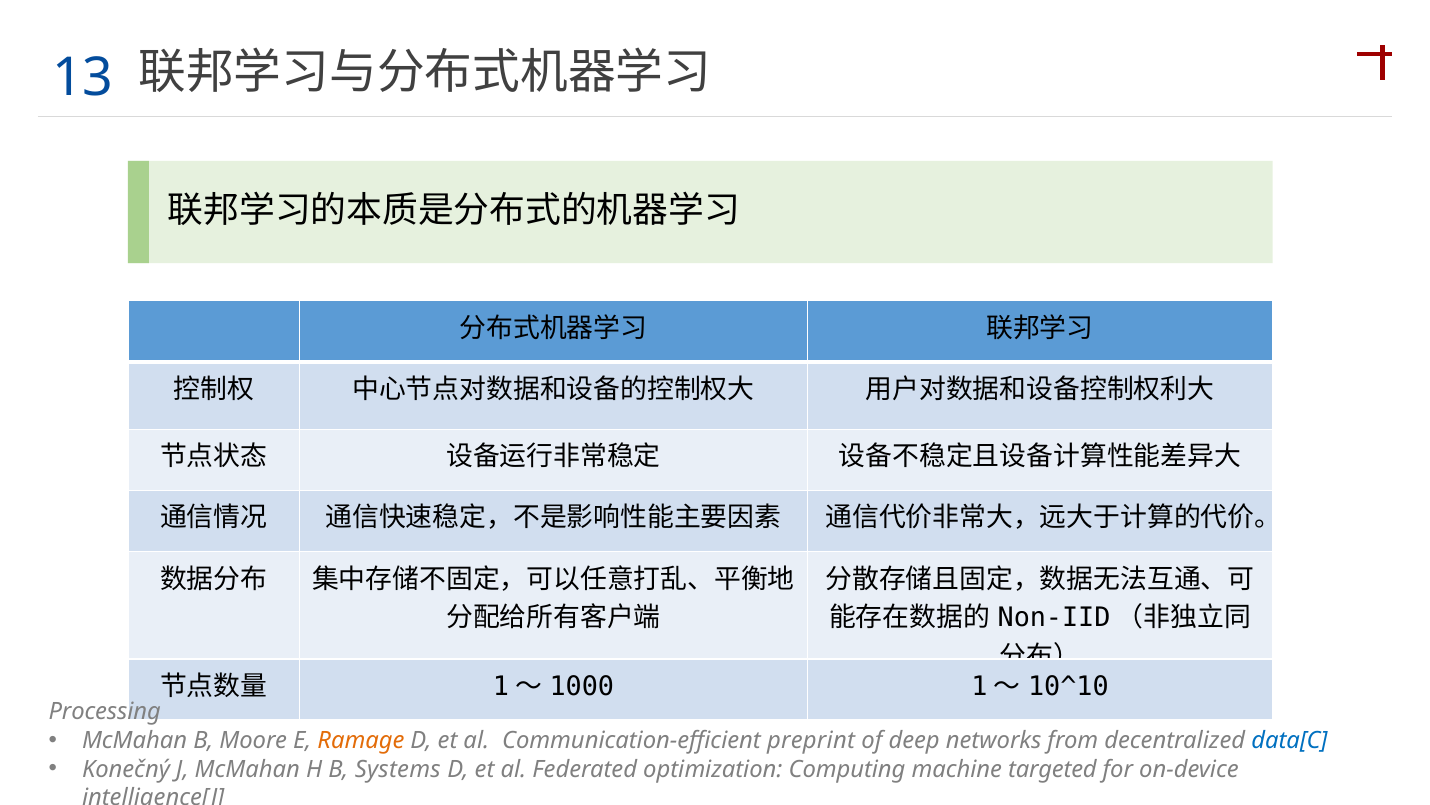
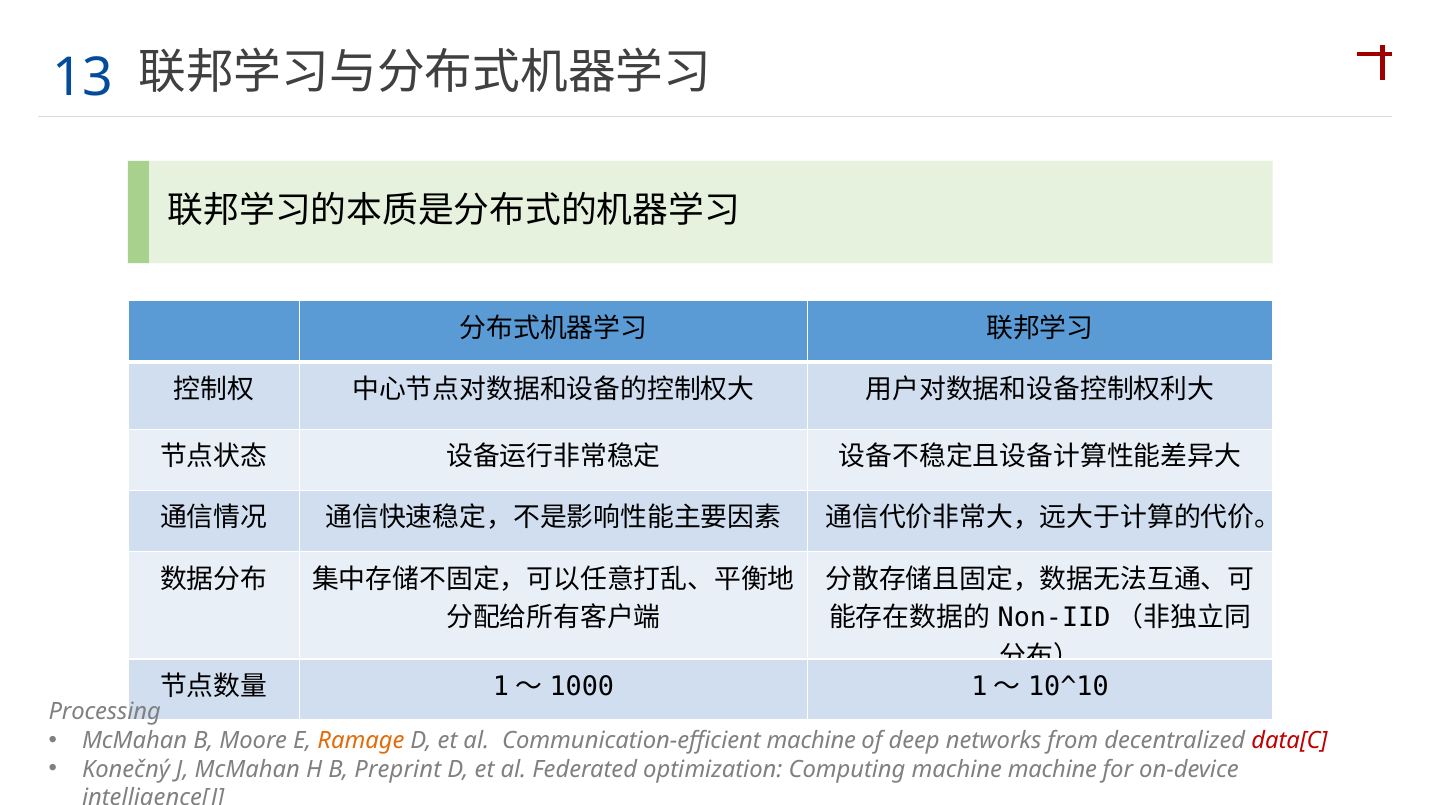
Communication-efficient preprint: preprint -> machine
data[C colour: blue -> red
Systems: Systems -> Preprint
machine targeted: targeted -> machine
